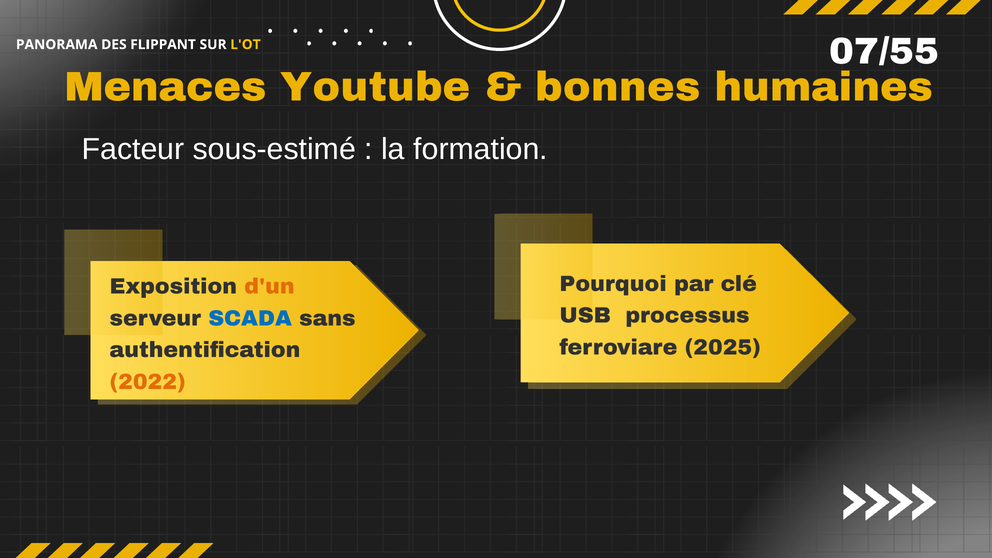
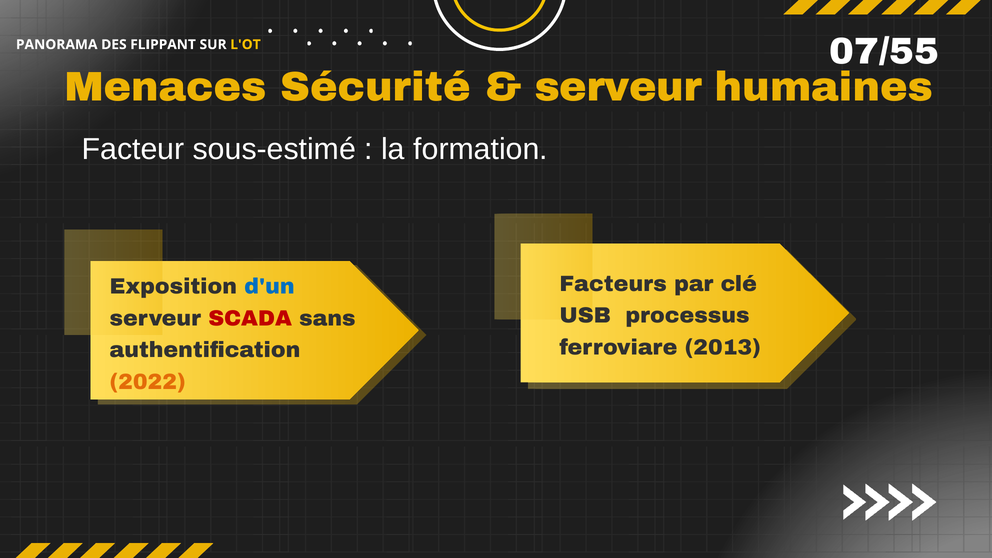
Youtube: Youtube -> Sécurité
bonnes at (618, 87): bonnes -> serveur
Pourquoi: Pourquoi -> Facteurs
d'un colour: orange -> blue
SCADA colour: blue -> red
2025: 2025 -> 2013
